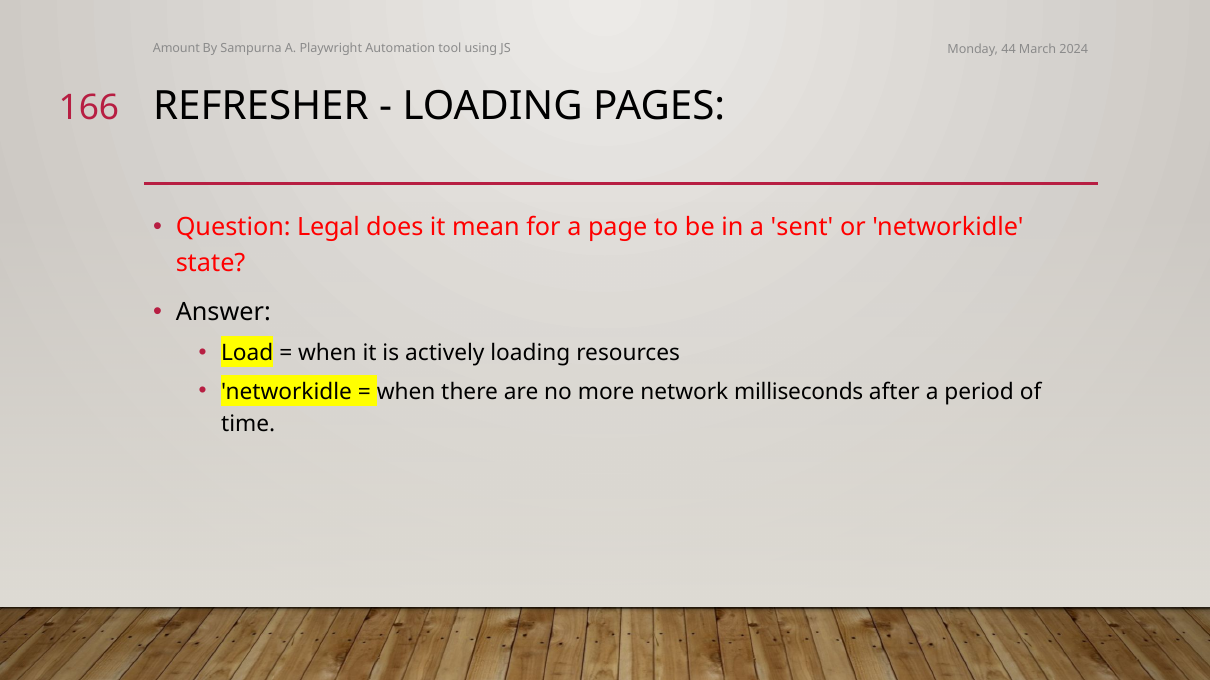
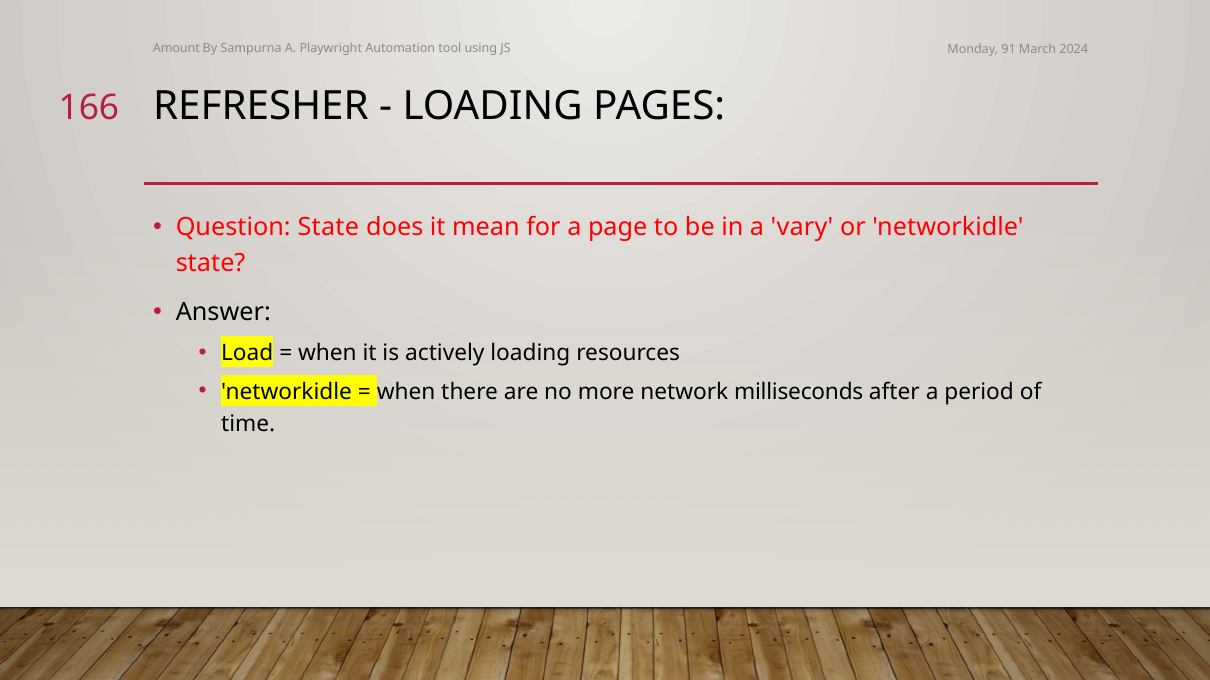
44: 44 -> 91
Question Legal: Legal -> State
sent: sent -> vary
